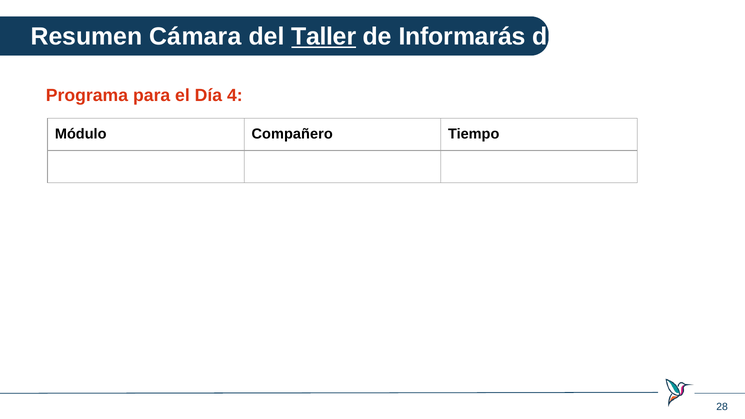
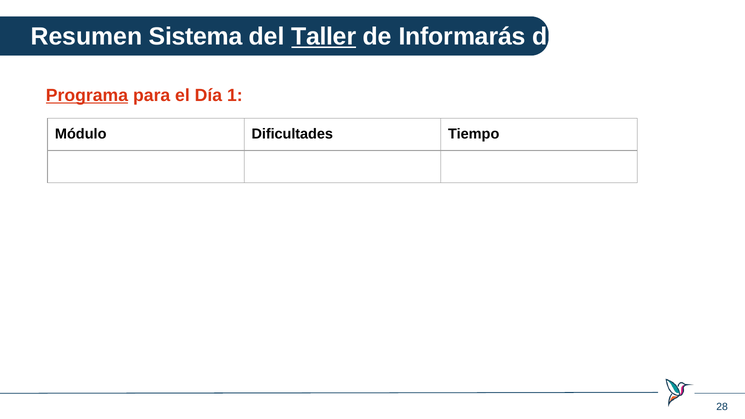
Cámara: Cámara -> Sistema
Programa underline: none -> present
4: 4 -> 1
Compañero: Compañero -> Dificultades
